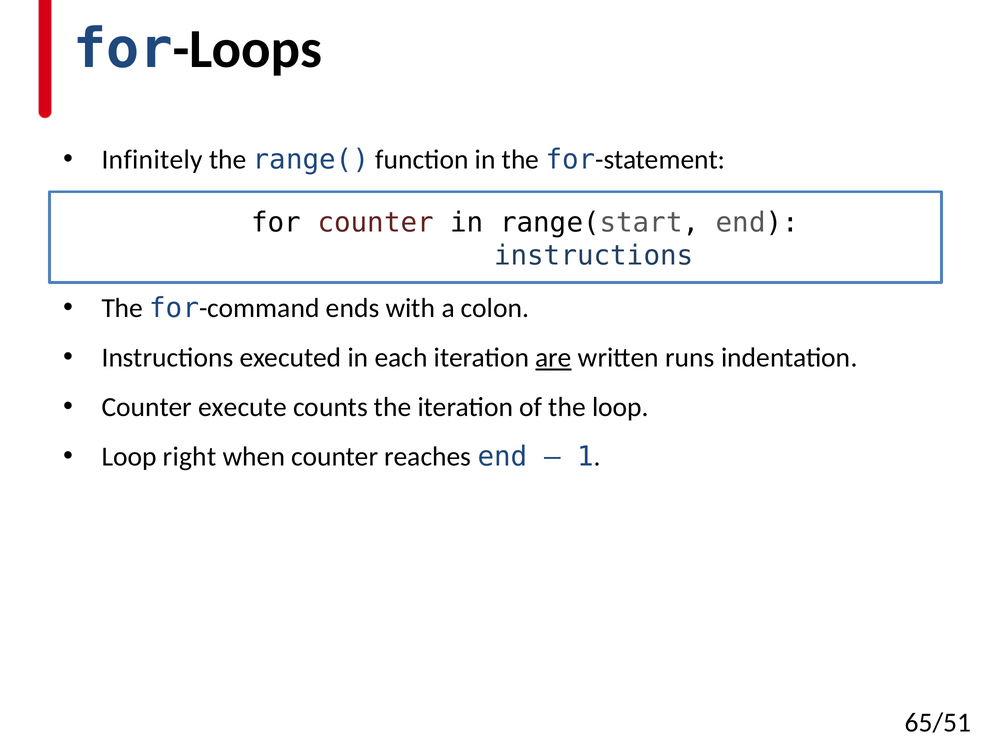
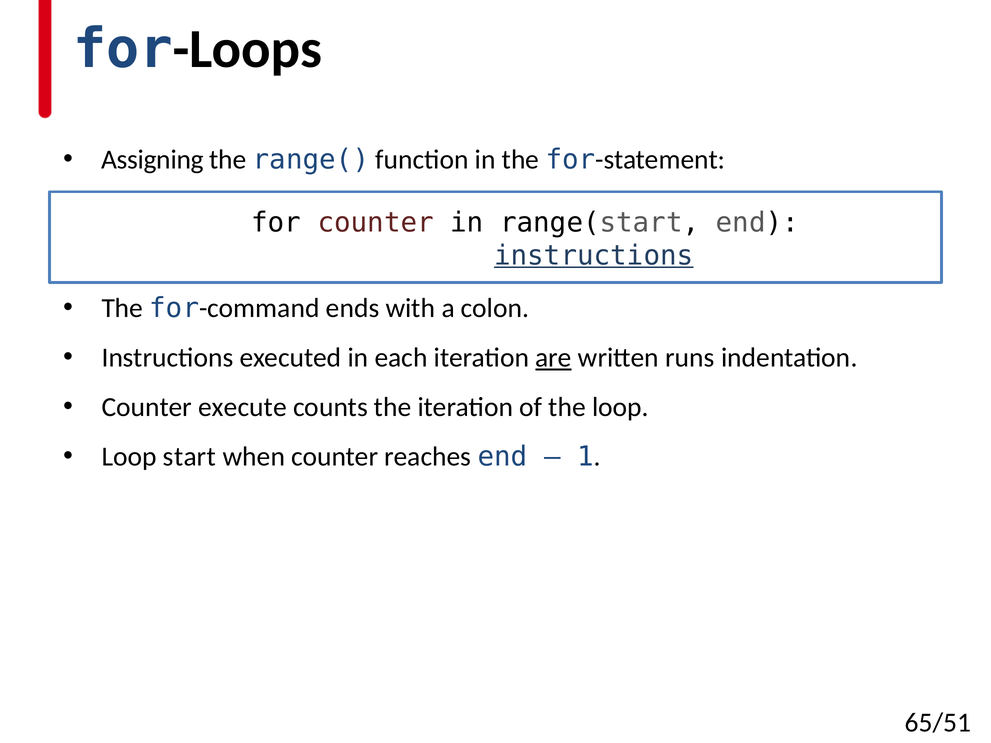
Infinitely: Infinitely -> Assigning
instructions at (594, 256) underline: none -> present
right: right -> start
